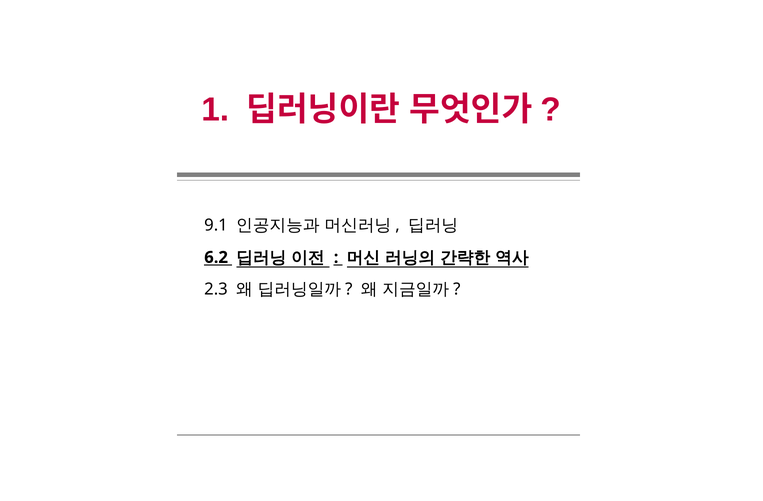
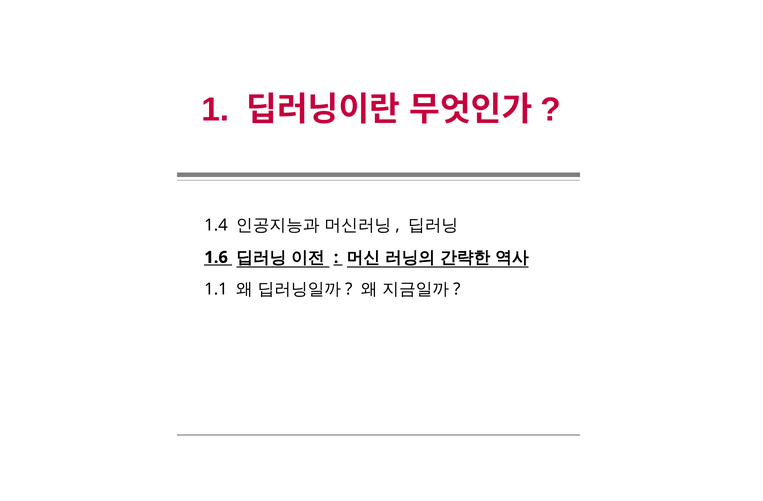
9.1: 9.1 -> 1.4
6.2: 6.2 -> 1.6
2.3: 2.3 -> 1.1
